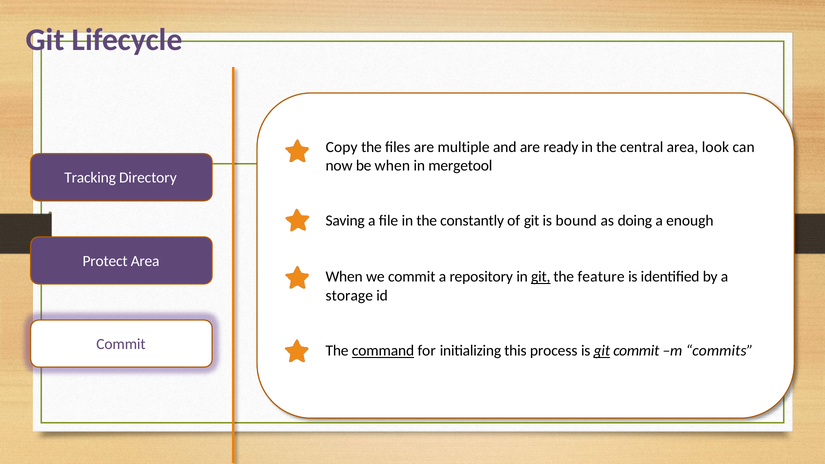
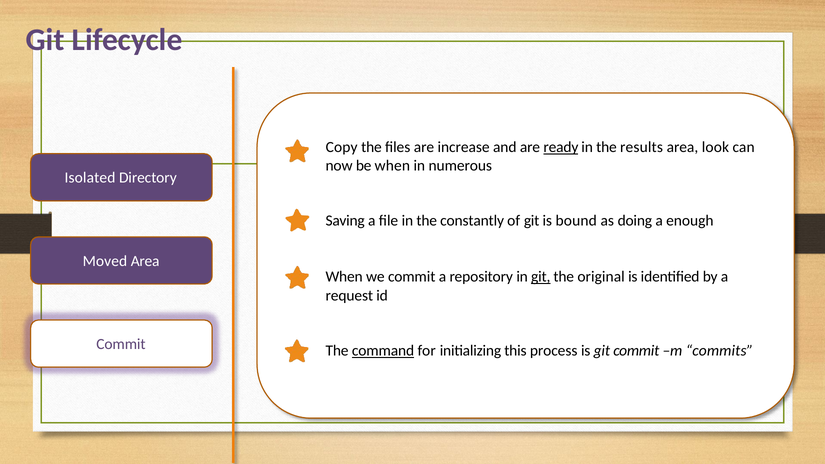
multiple: multiple -> increase
ready underline: none -> present
central: central -> results
mergetool: mergetool -> numerous
Tracking: Tracking -> Isolated
Protect: Protect -> Moved
feature: feature -> original
storage: storage -> request
git at (602, 351) underline: present -> none
